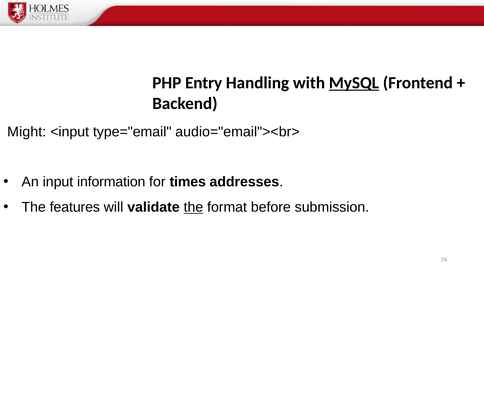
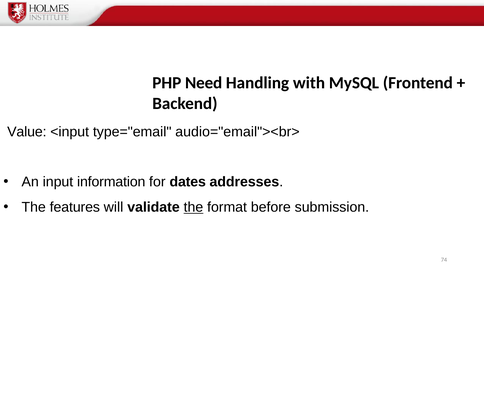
Entry: Entry -> Need
MySQL underline: present -> none
Might: Might -> Value
times: times -> dates
